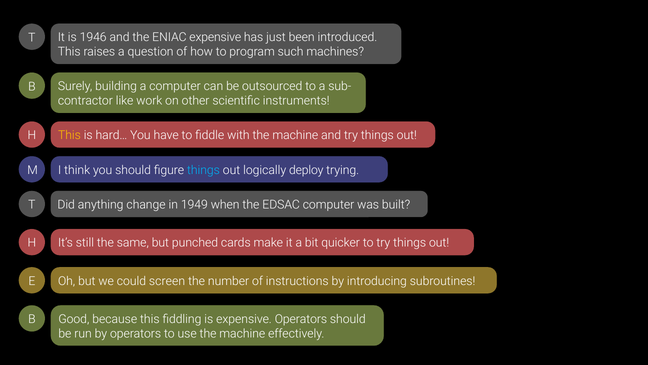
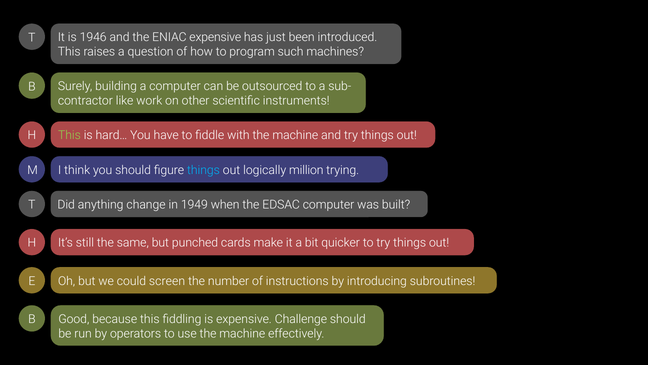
This at (69, 135) colour: yellow -> light green
deploy: deploy -> million
expensive Operators: Operators -> Challenge
